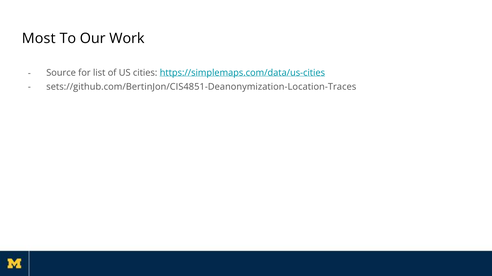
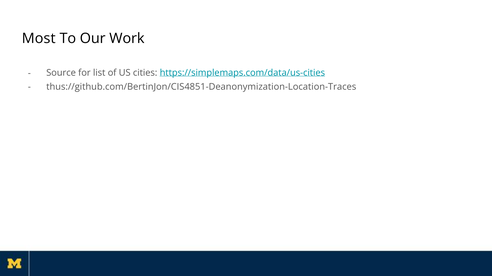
sets://github.com/BertinJon/CIS4851-Deanonymization-Location-Traces: sets://github.com/BertinJon/CIS4851-Deanonymization-Location-Traces -> thus://github.com/BertinJon/CIS4851-Deanonymization-Location-Traces
